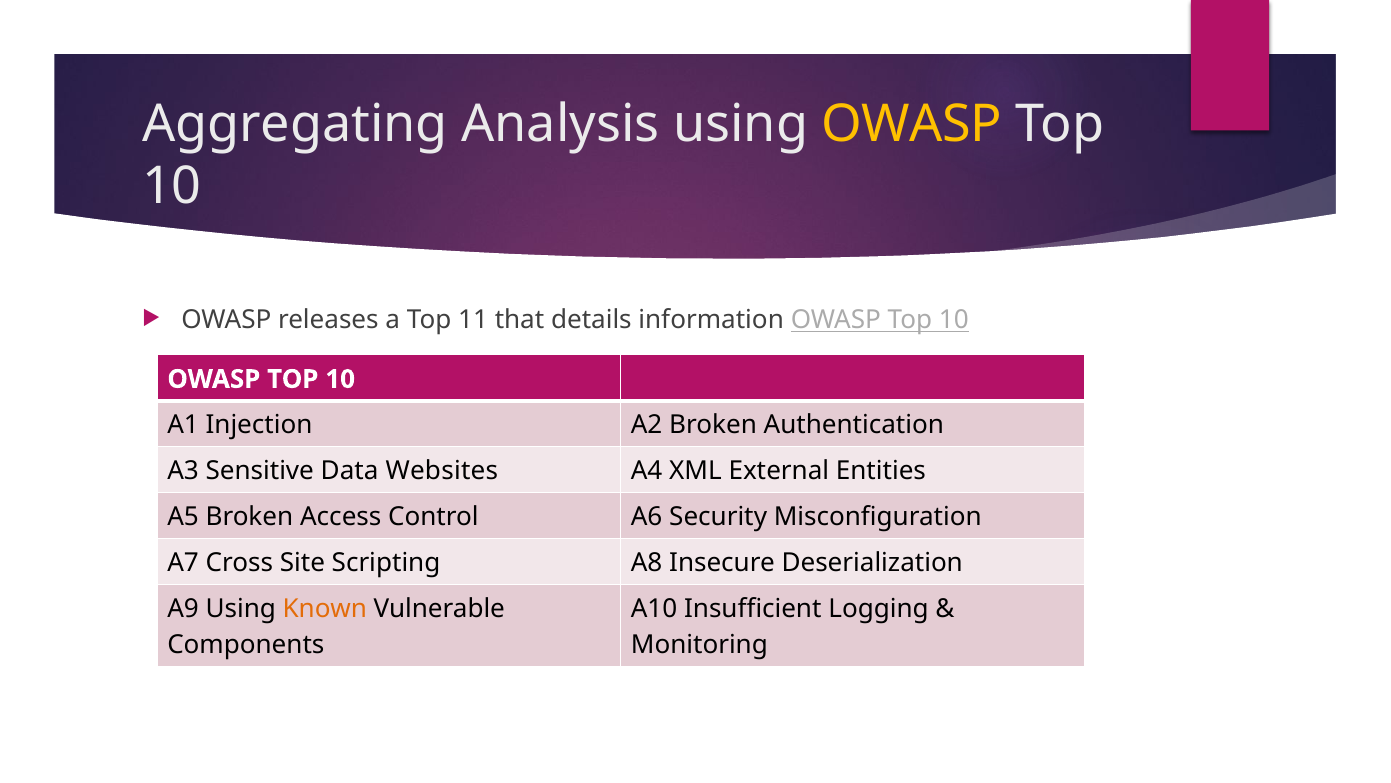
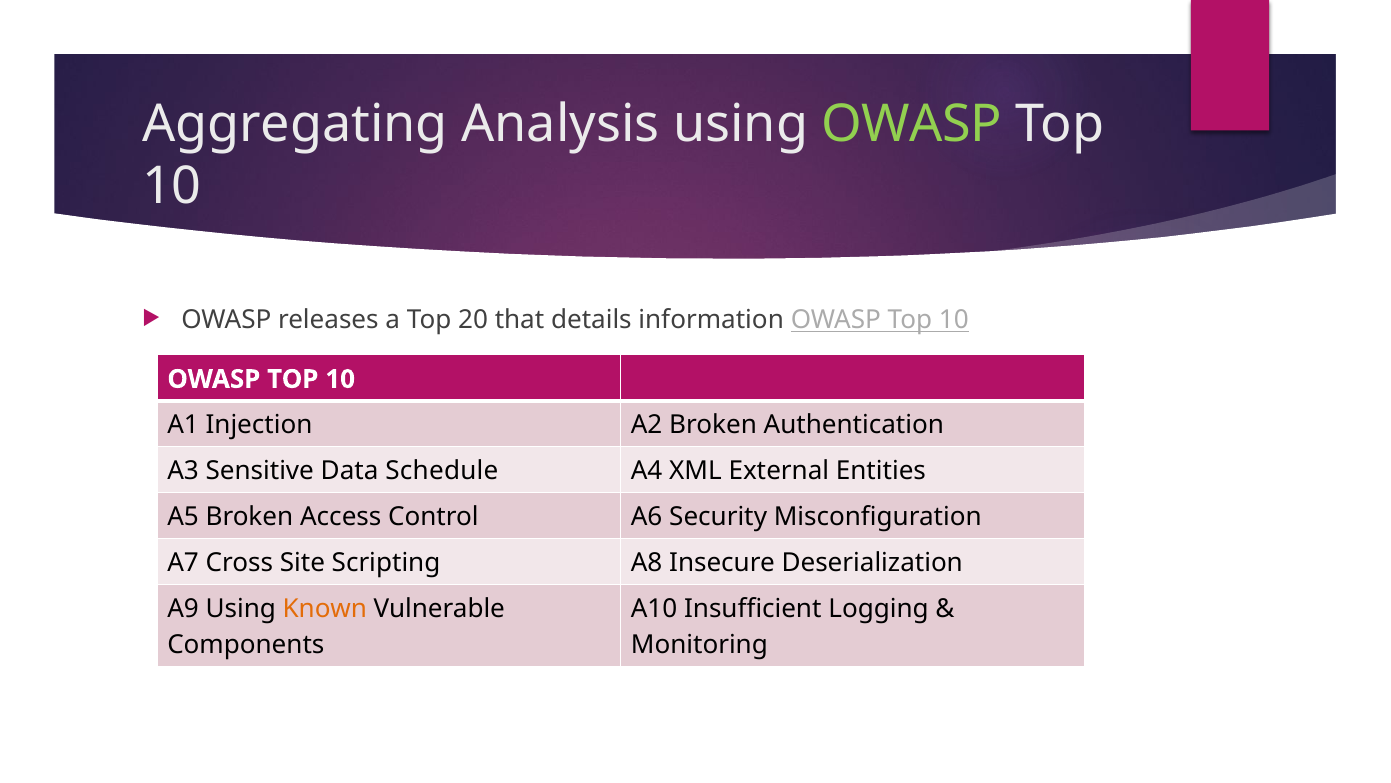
OWASP at (912, 124) colour: yellow -> light green
11: 11 -> 20
Websites: Websites -> Schedule
